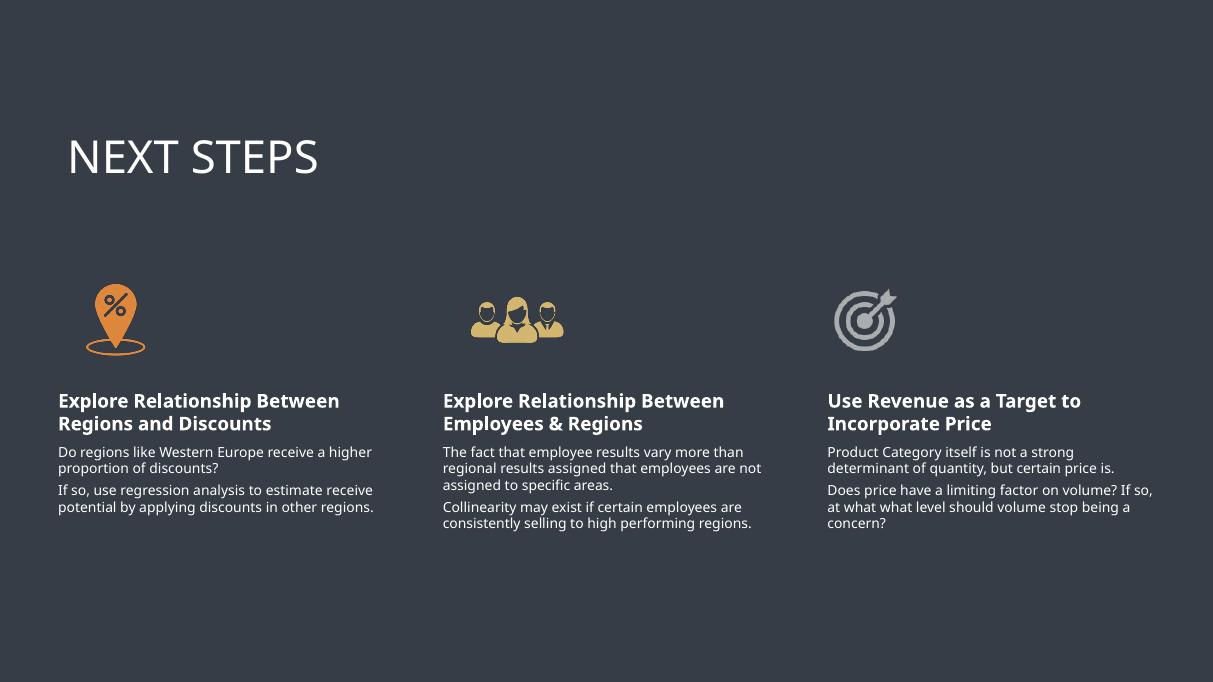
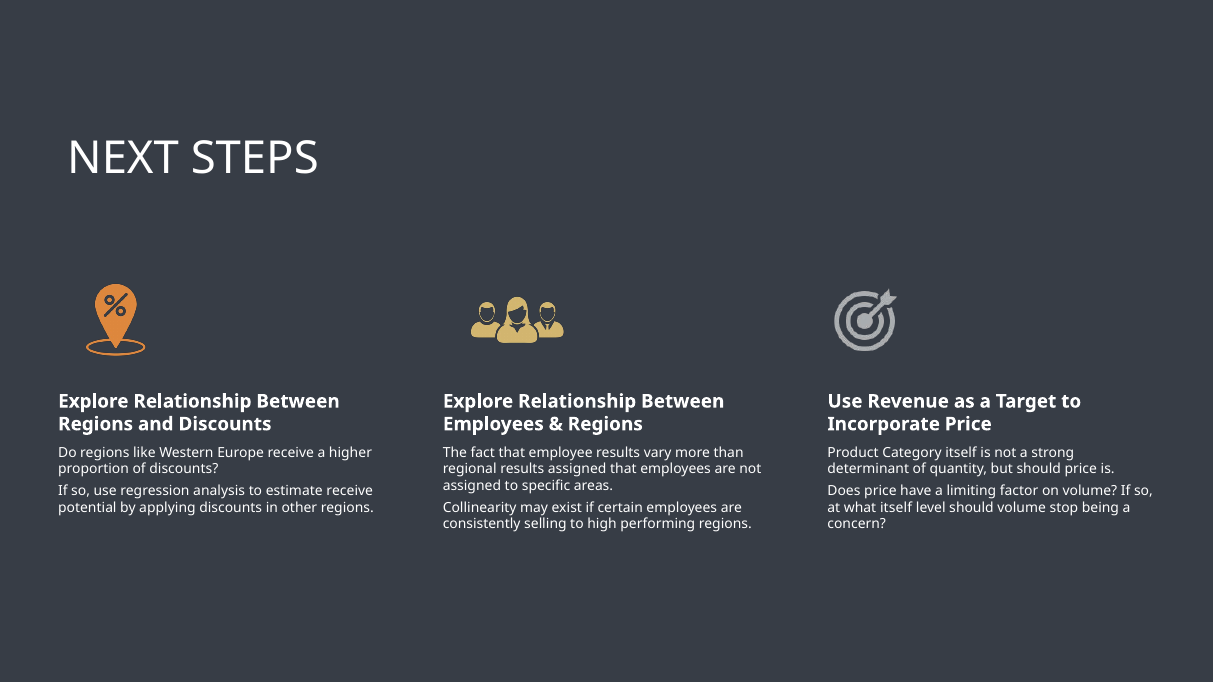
but certain: certain -> should
what what: what -> itself
